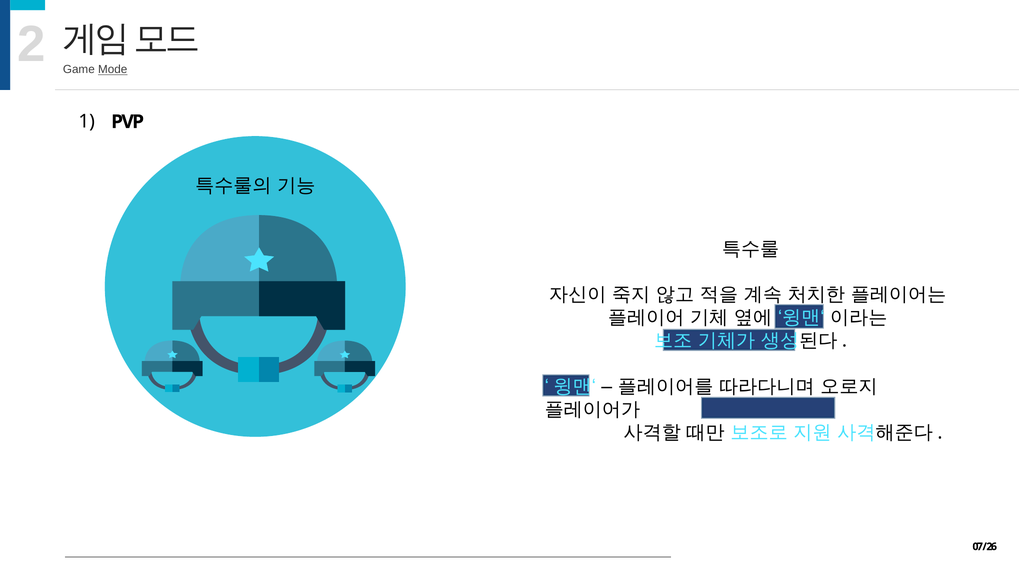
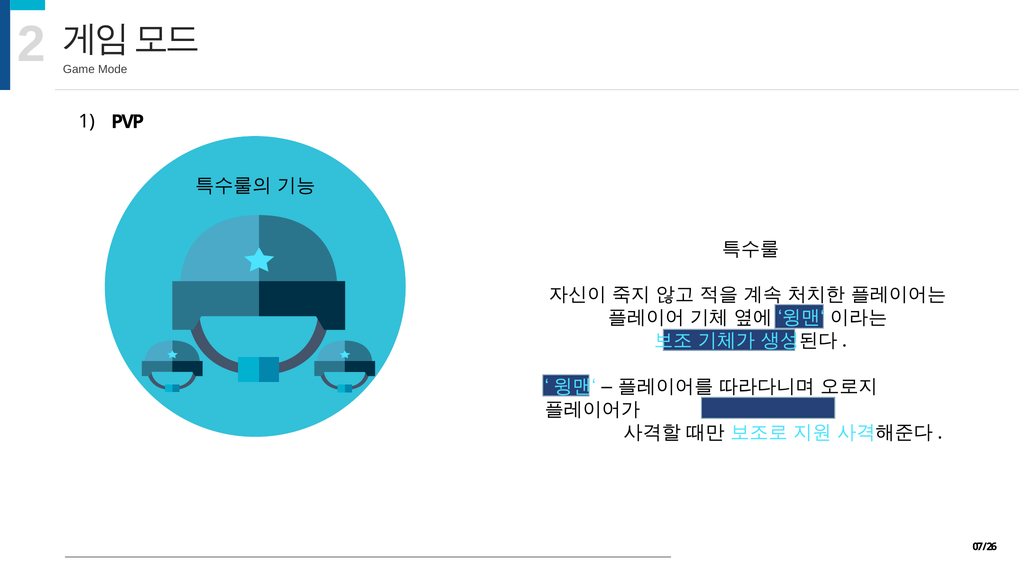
Mode underline: present -> none
